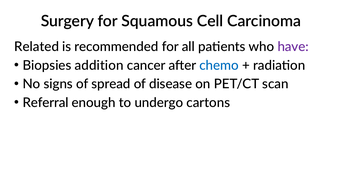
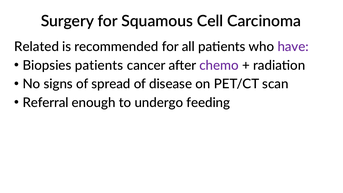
Biopsies addition: addition -> patients
chemo colour: blue -> purple
cartons: cartons -> feeding
